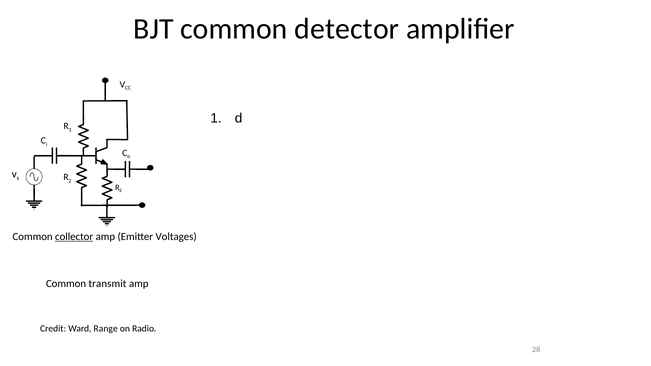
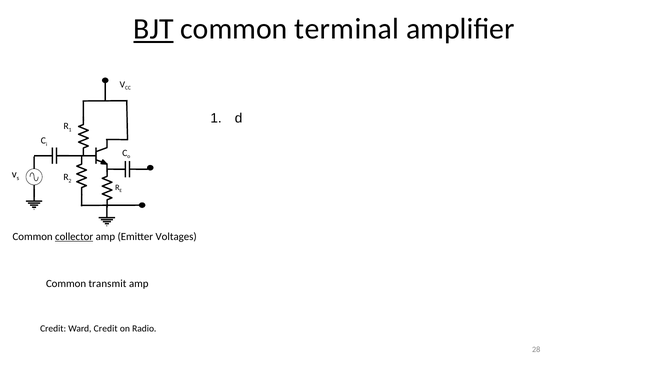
BJT underline: none -> present
detector: detector -> terminal
Ward Range: Range -> Credit
